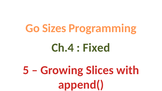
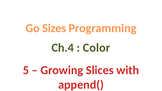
Fixed: Fixed -> Color
